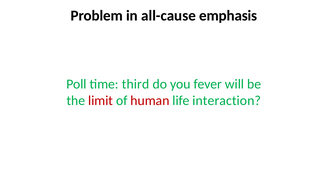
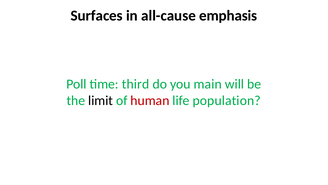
Problem: Problem -> Surfaces
fever: fever -> main
limit colour: red -> black
interaction: interaction -> population
